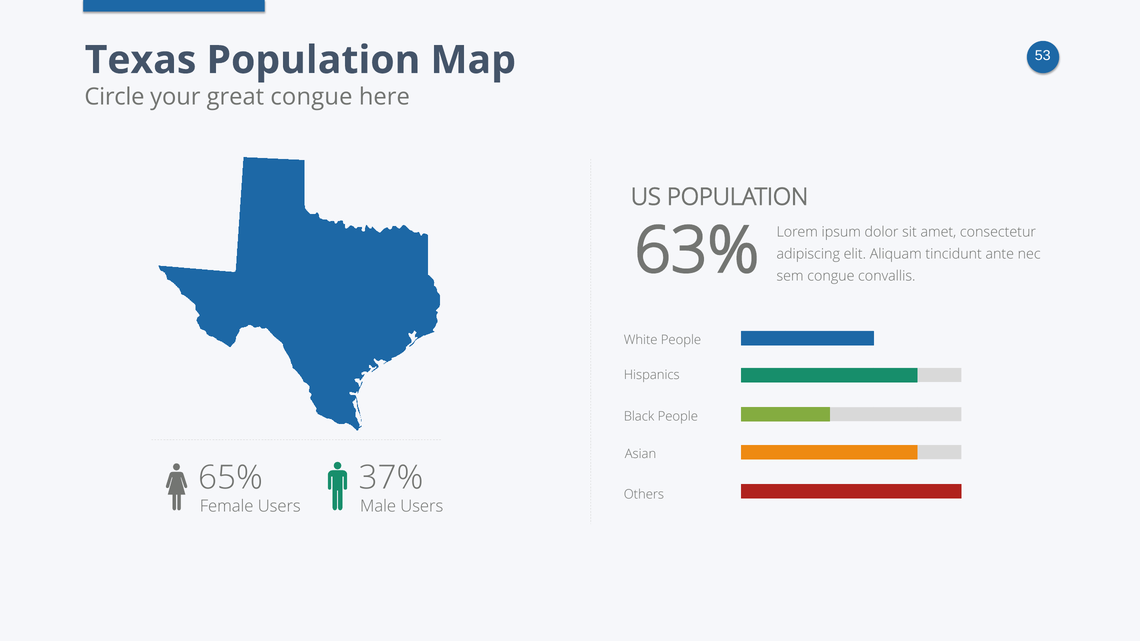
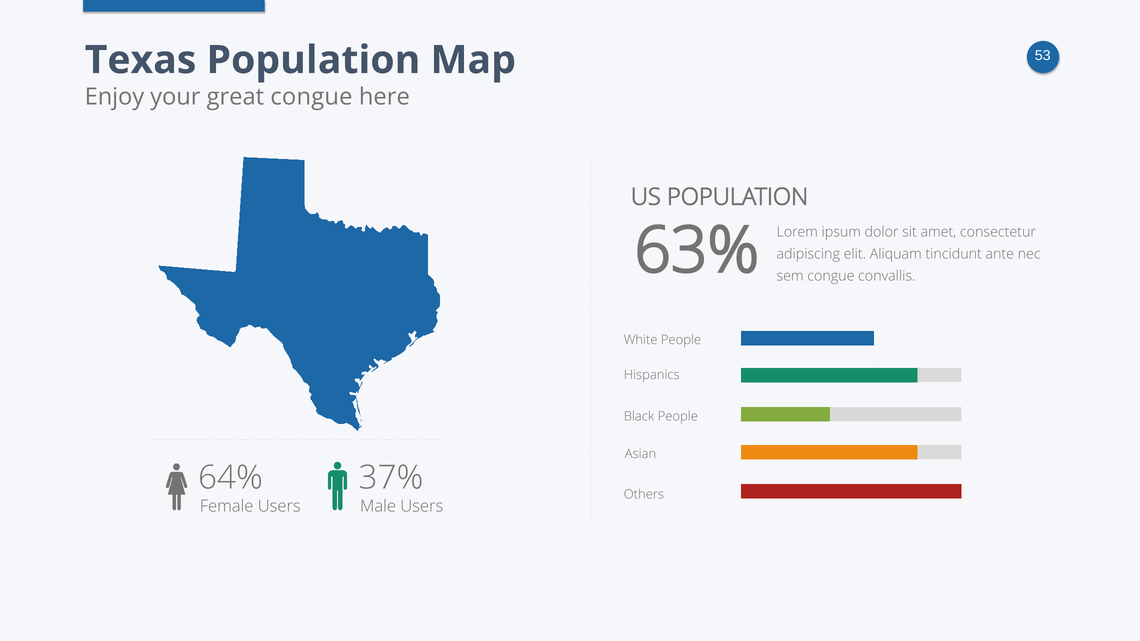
Circle: Circle -> Enjoy
65%: 65% -> 64%
